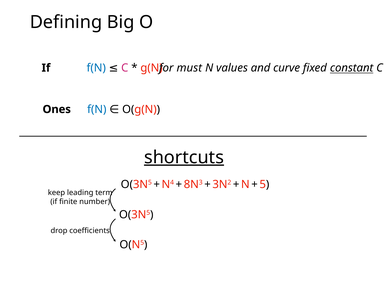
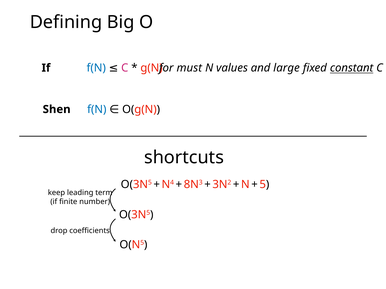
curve: curve -> large
Ones: Ones -> Shen
shortcuts underline: present -> none
